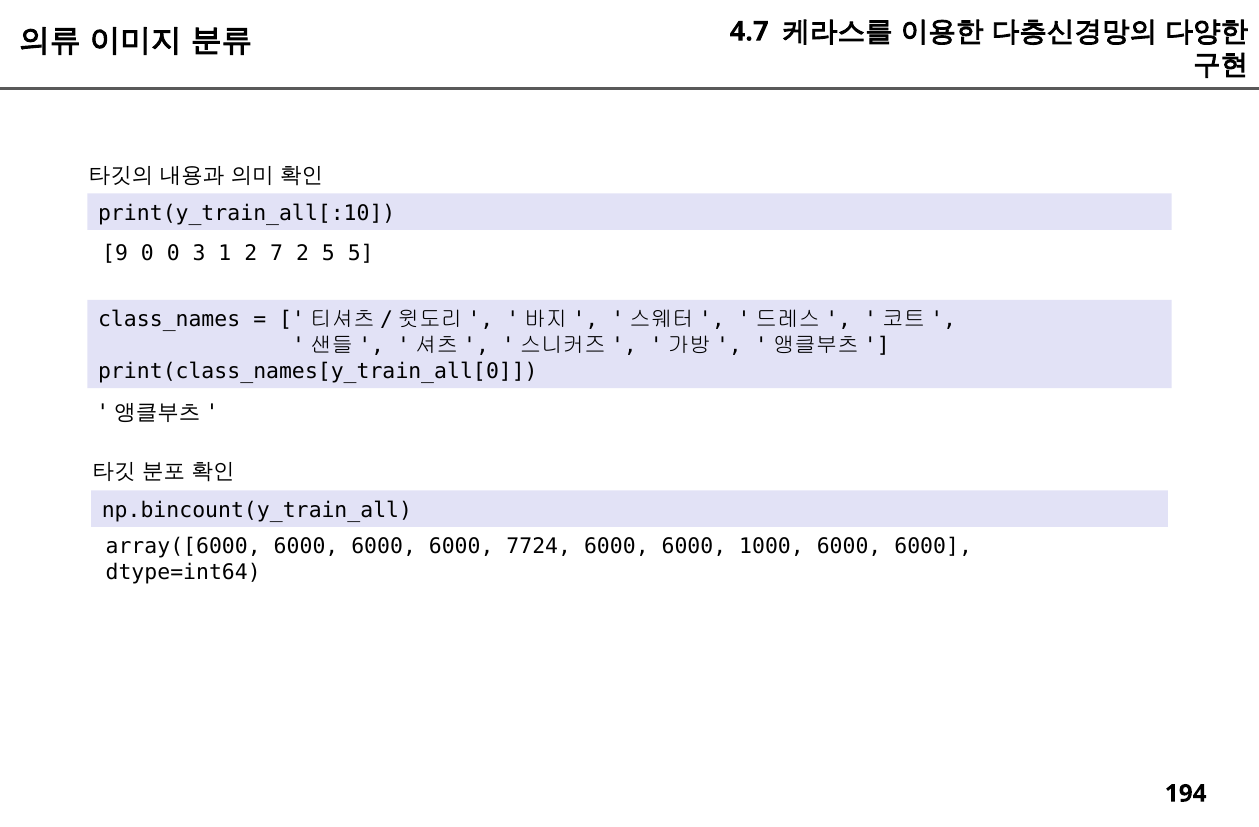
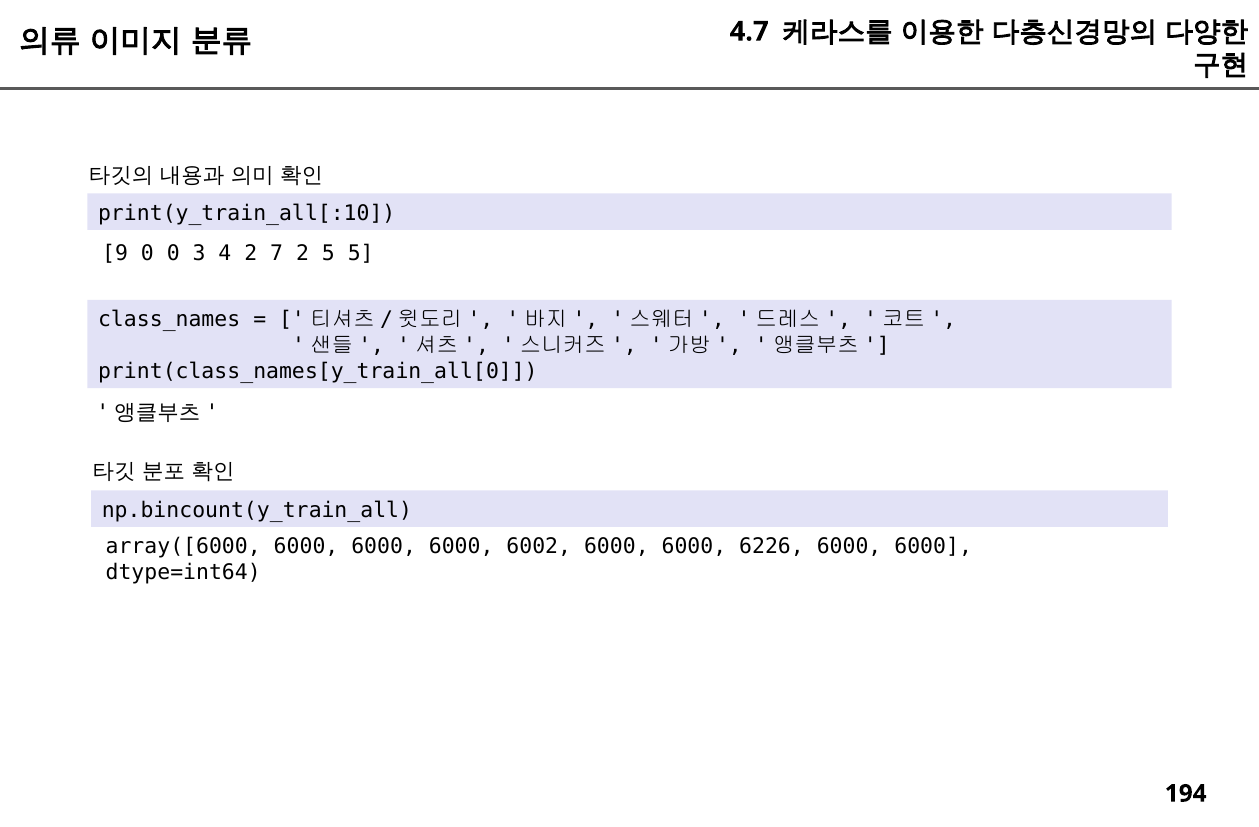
1: 1 -> 4
7724: 7724 -> 6002
1000: 1000 -> 6226
